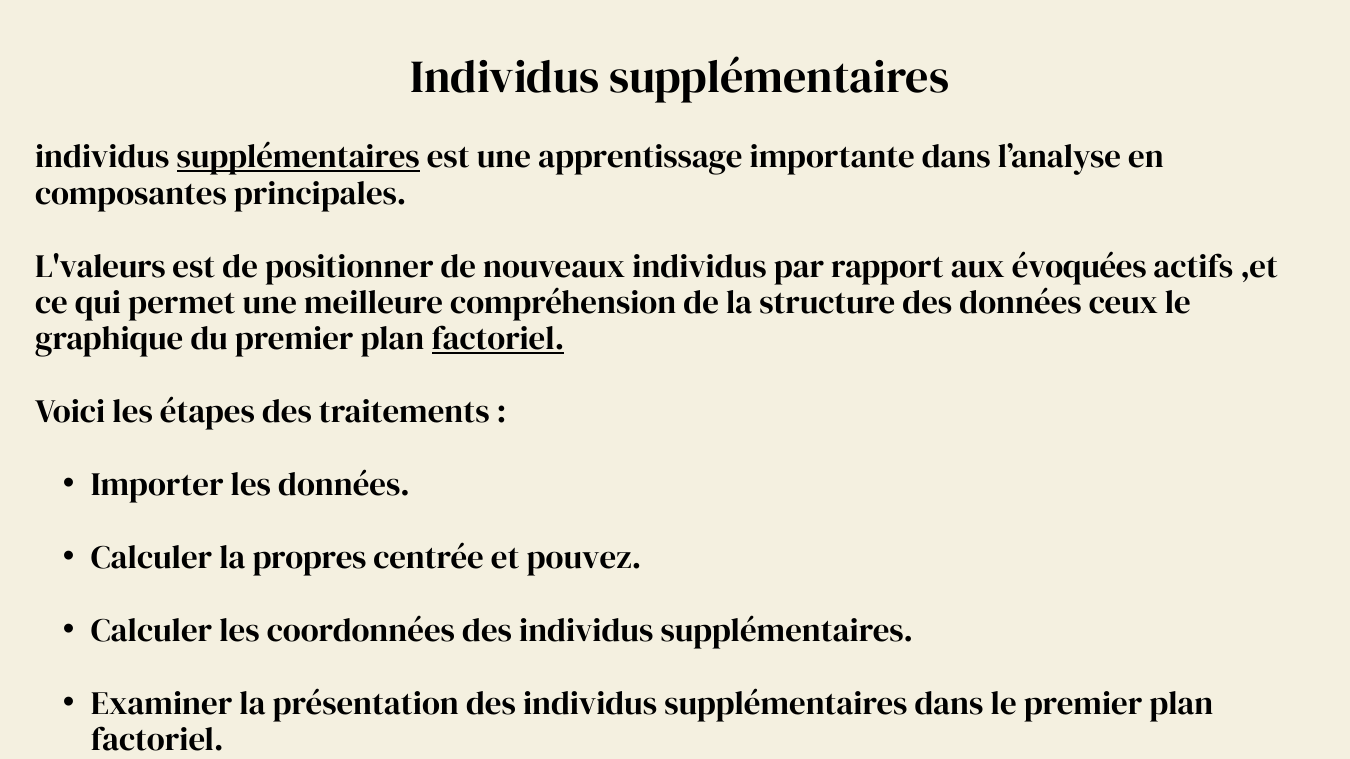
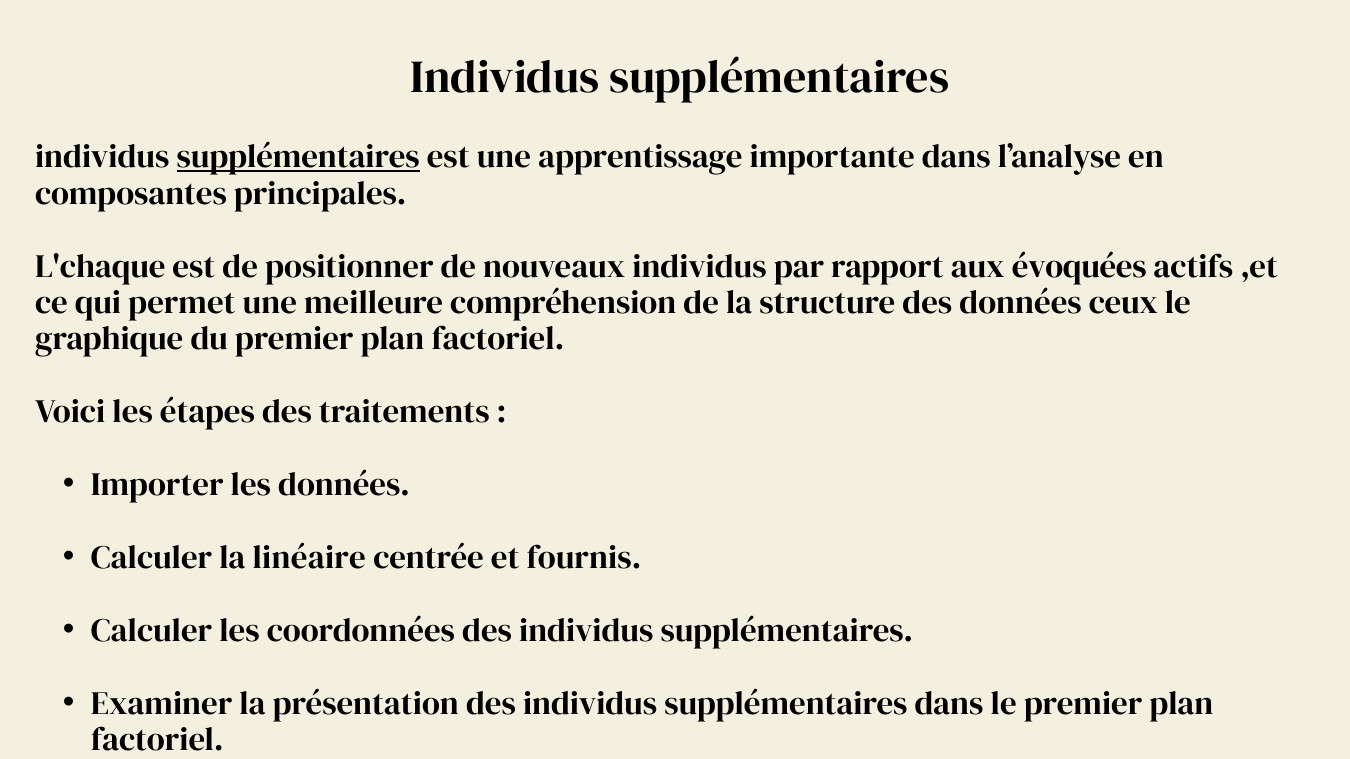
L'valeurs: L'valeurs -> L'chaque
factoriel at (498, 339) underline: present -> none
propres: propres -> linéaire
pouvez: pouvez -> fournis
